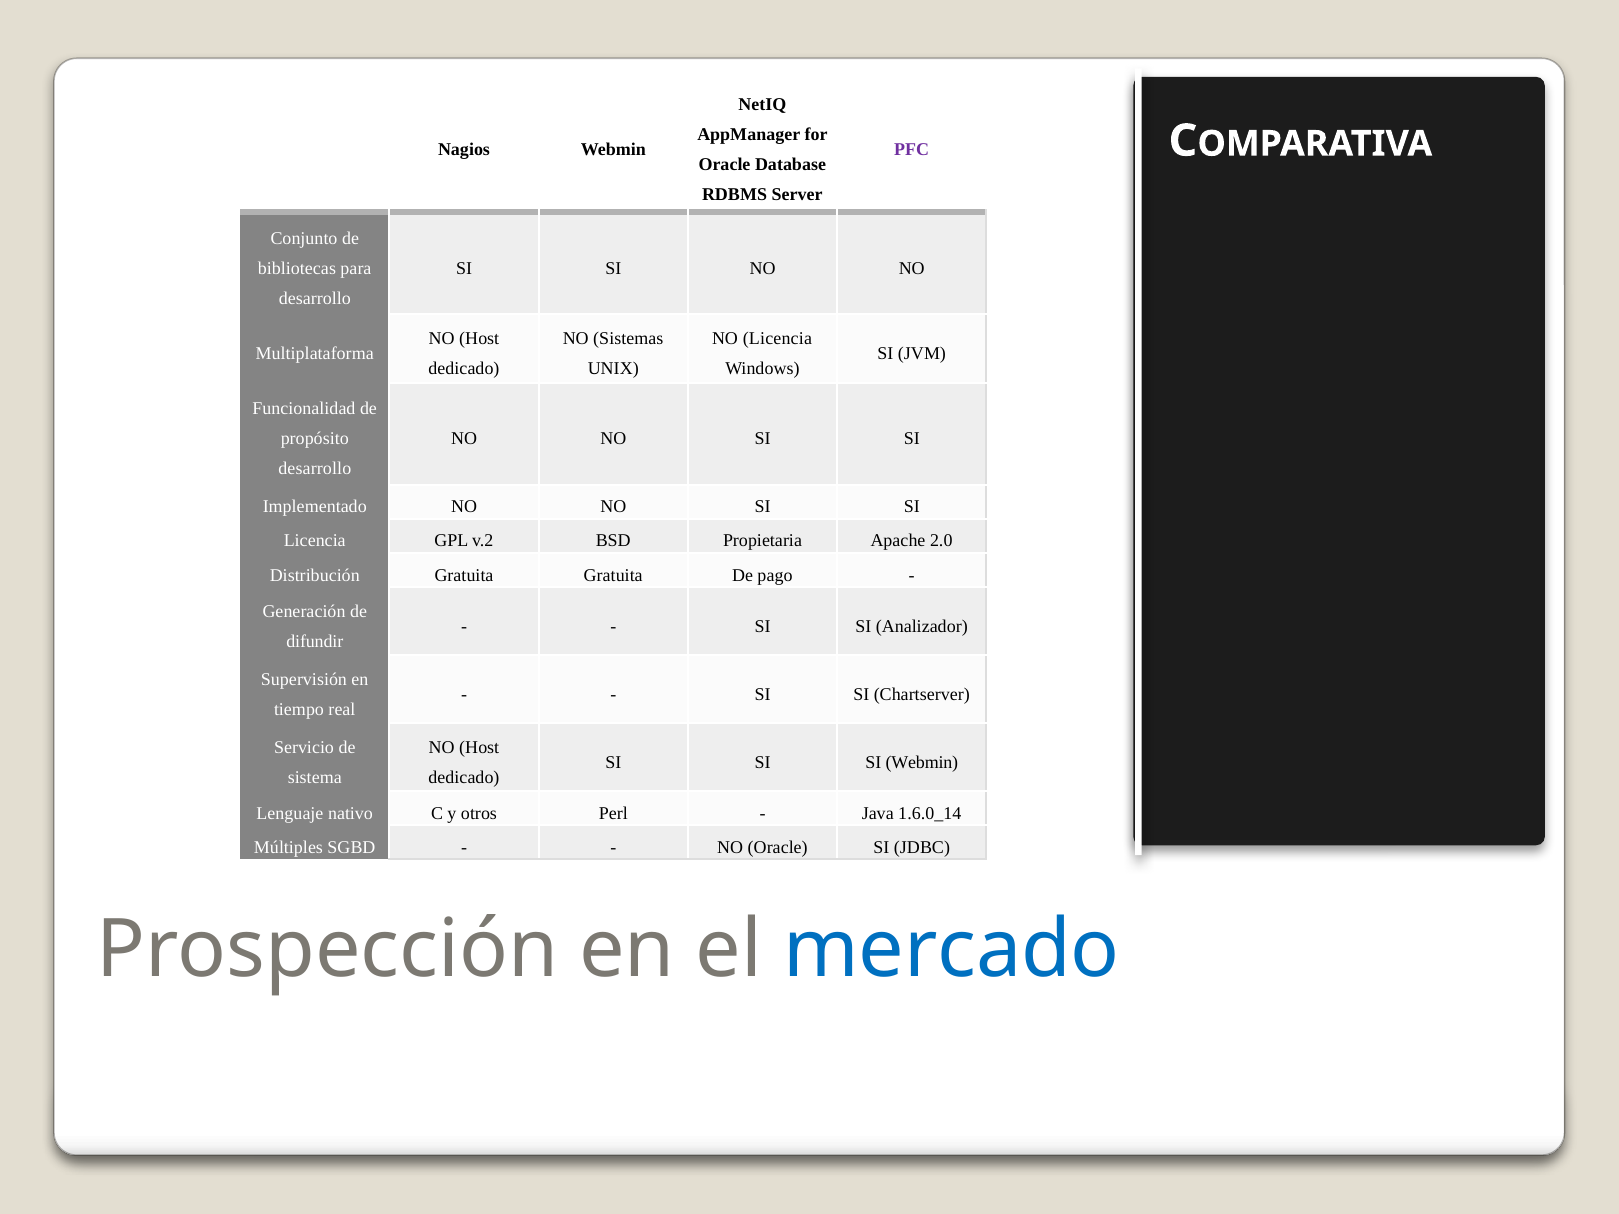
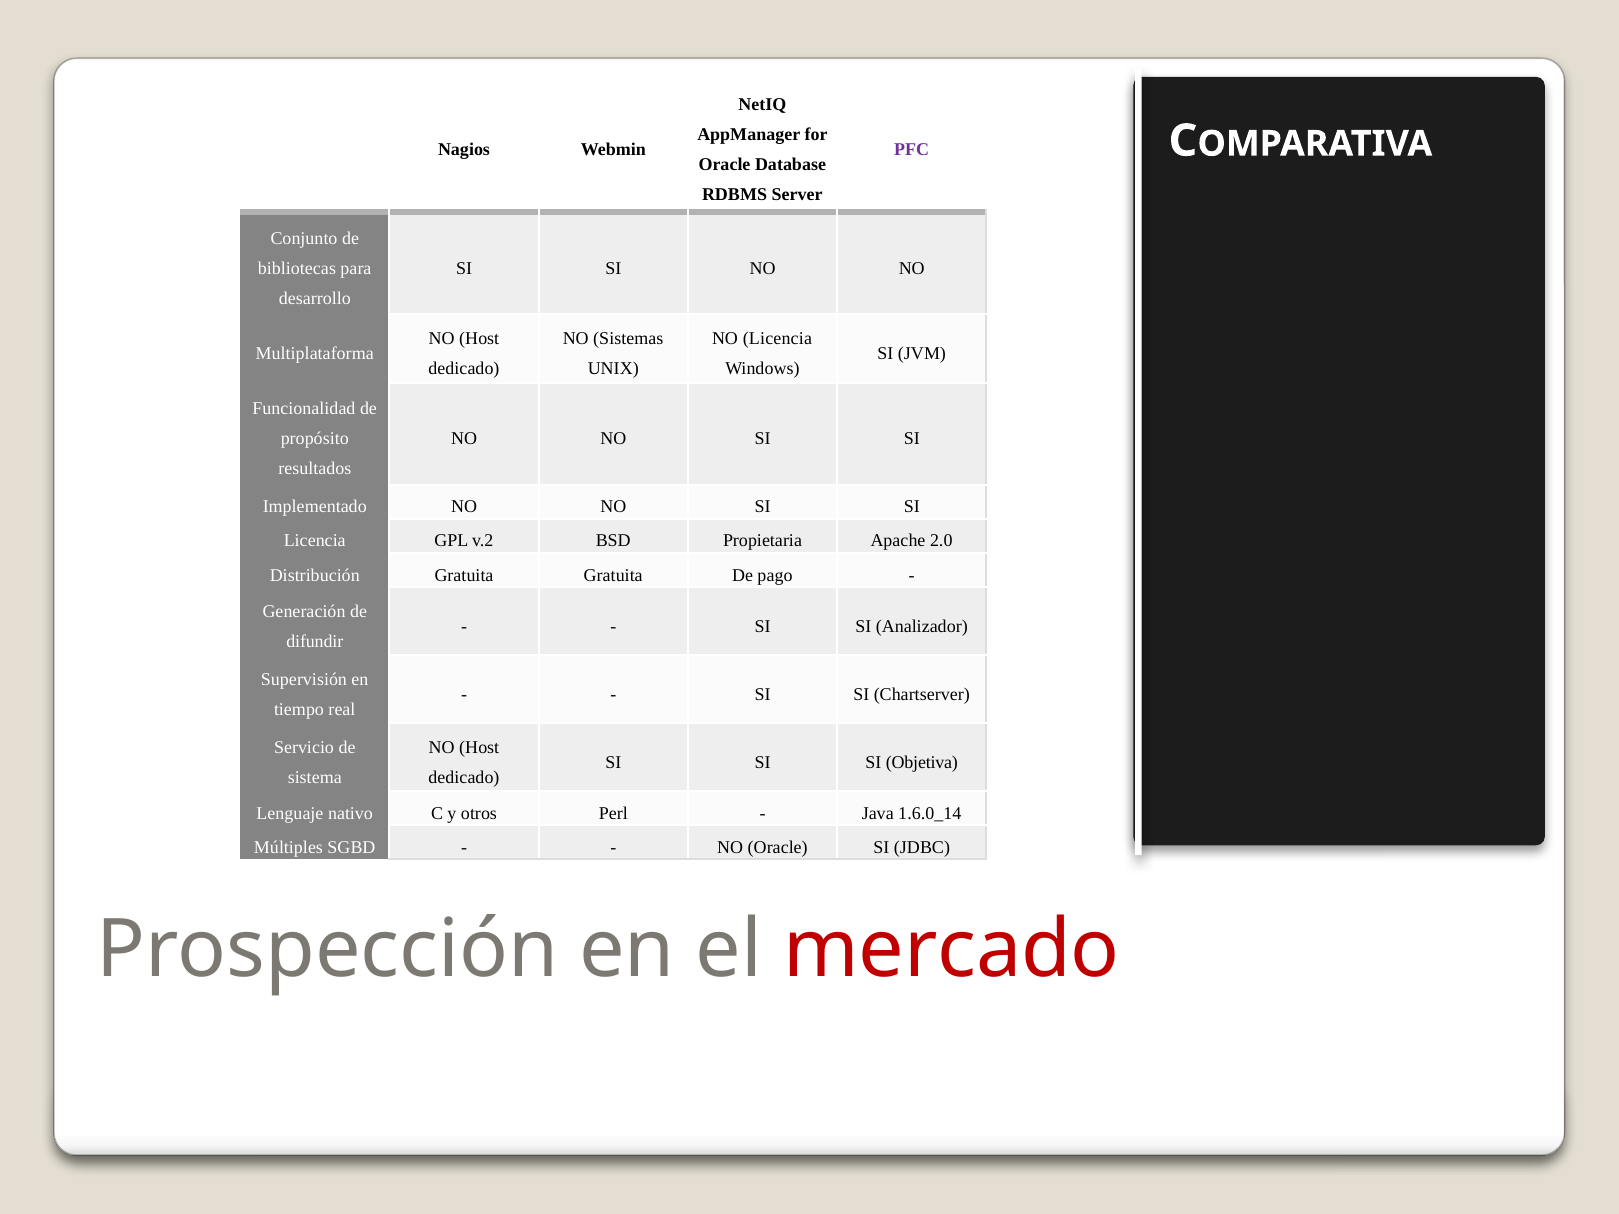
desarrollo at (315, 469): desarrollo -> resultados
SI Webmin: Webmin -> Objetiva
mercado colour: blue -> red
